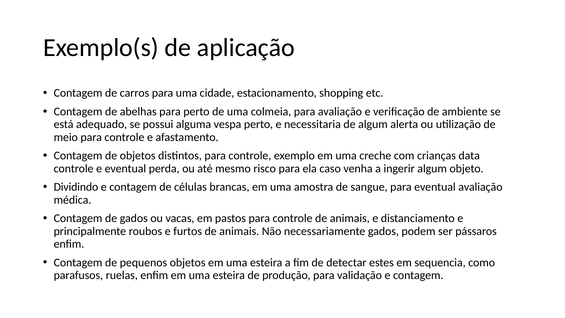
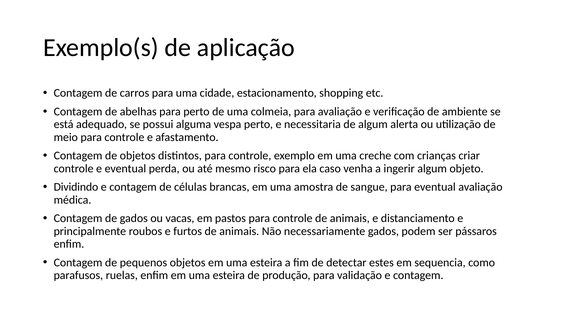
data: data -> criar
